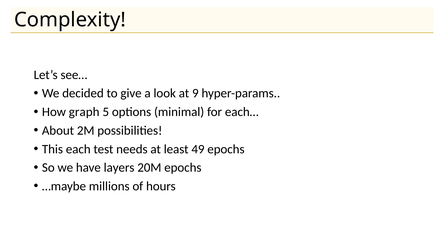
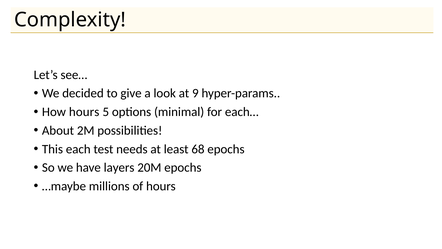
How graph: graph -> hours
49: 49 -> 68
